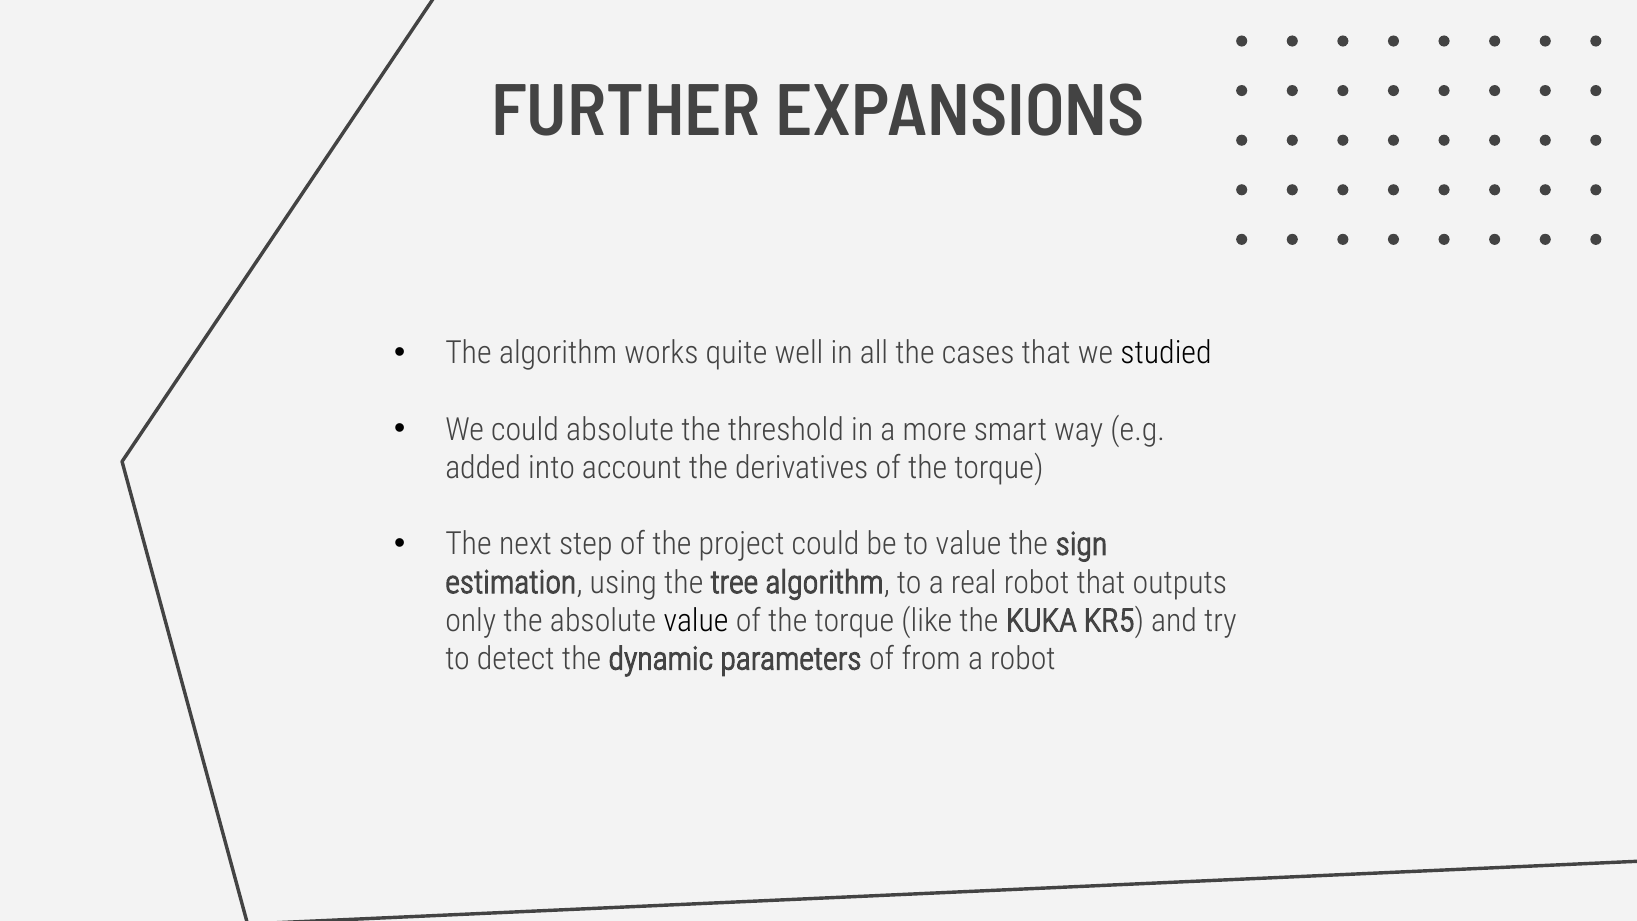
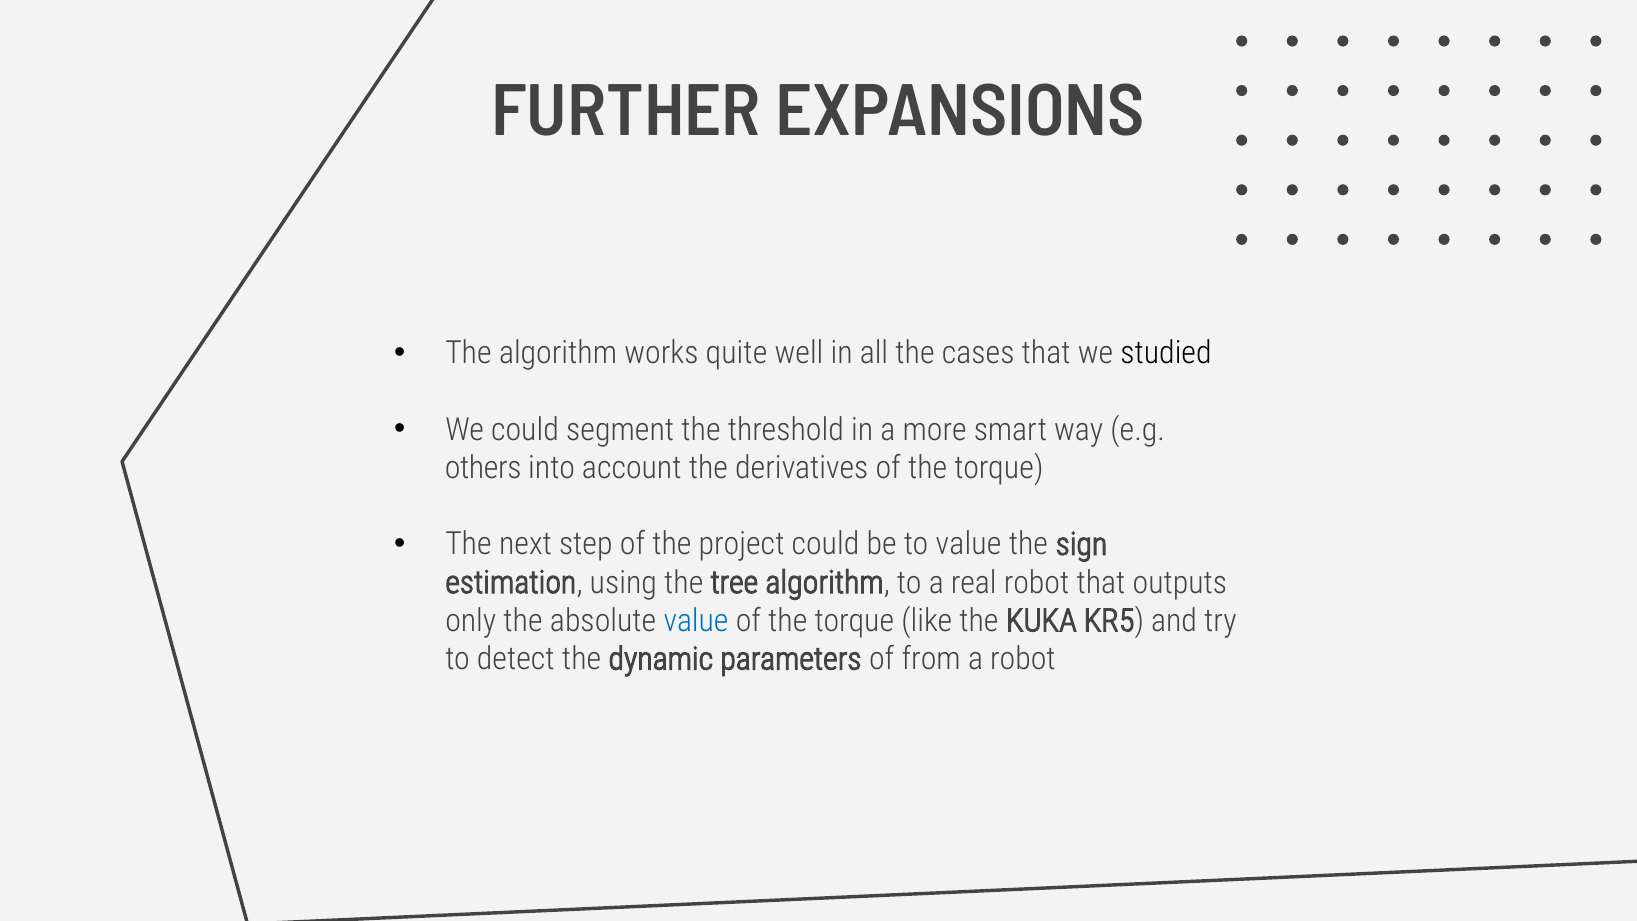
could absolute: absolute -> segment
added: added -> others
value at (696, 621) colour: black -> blue
